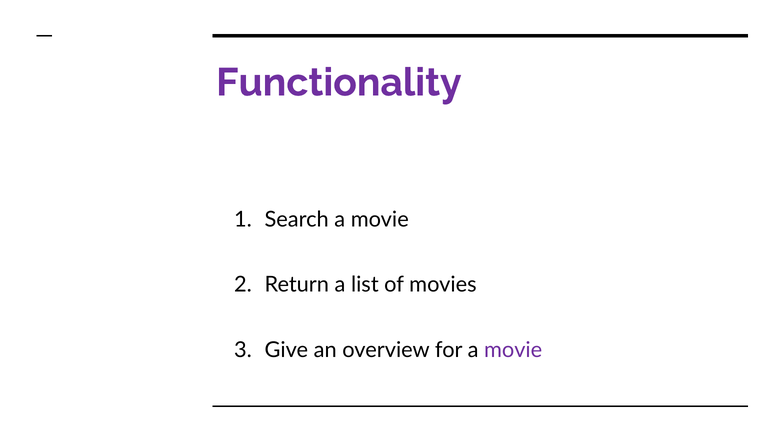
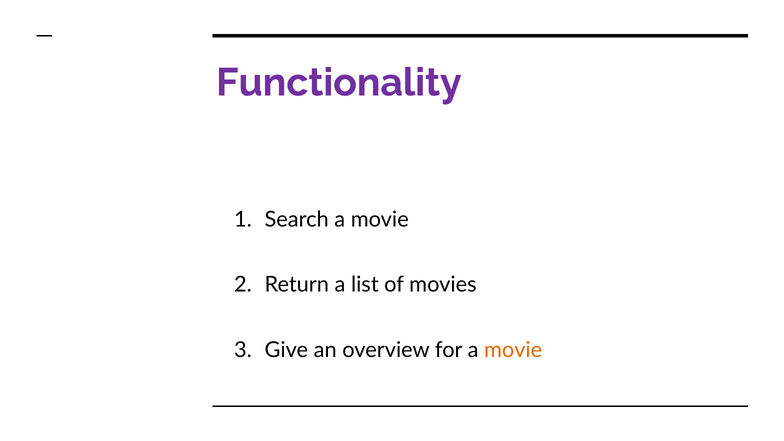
movie at (513, 350) colour: purple -> orange
